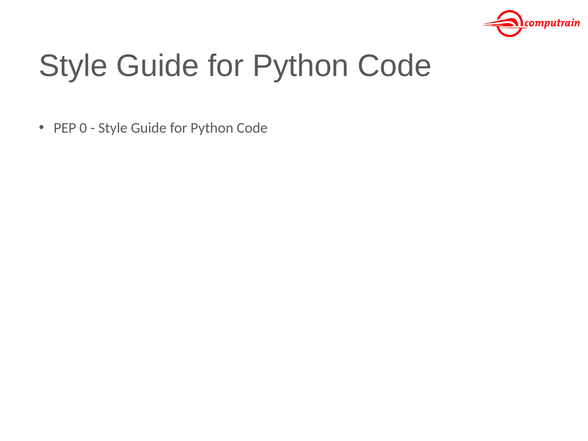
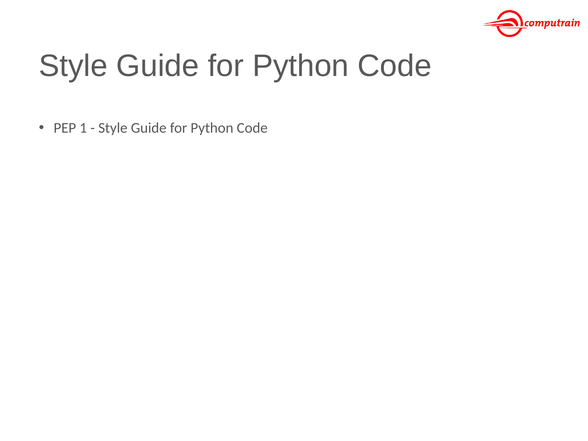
0: 0 -> 1
